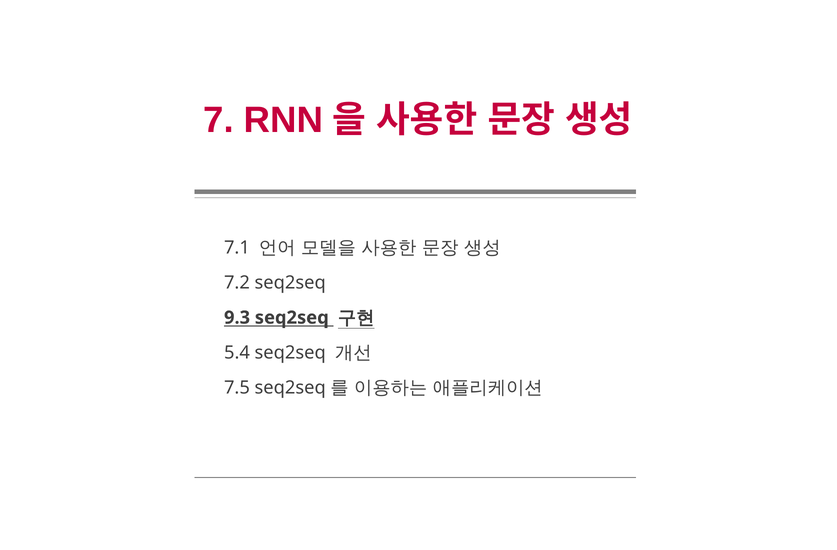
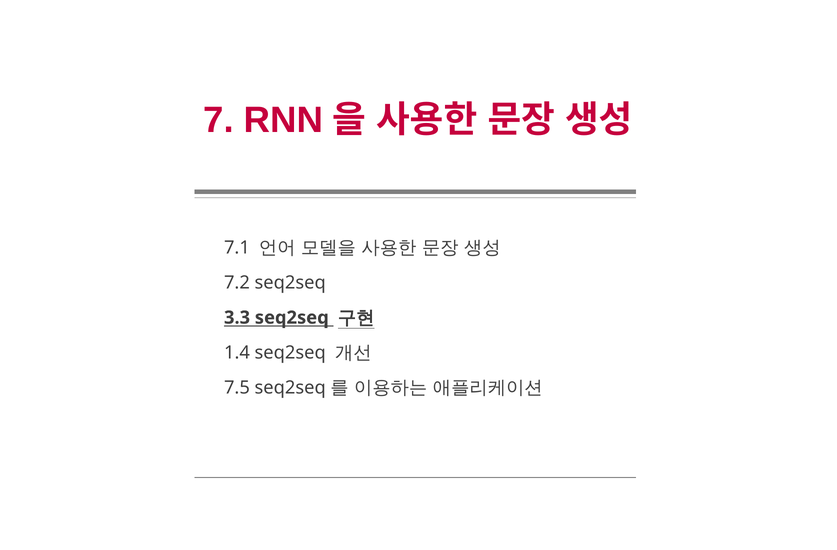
9.3: 9.3 -> 3.3
5.4: 5.4 -> 1.4
